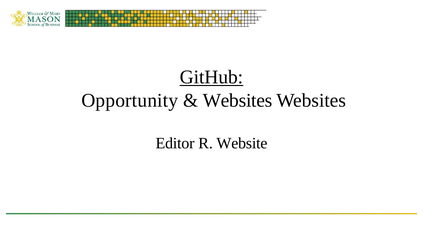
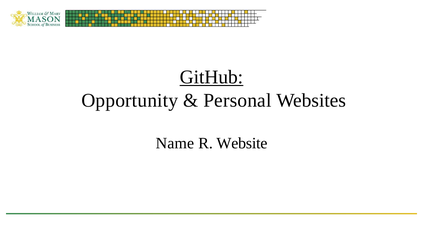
Websites at (238, 100): Websites -> Personal
Editor: Editor -> Name
